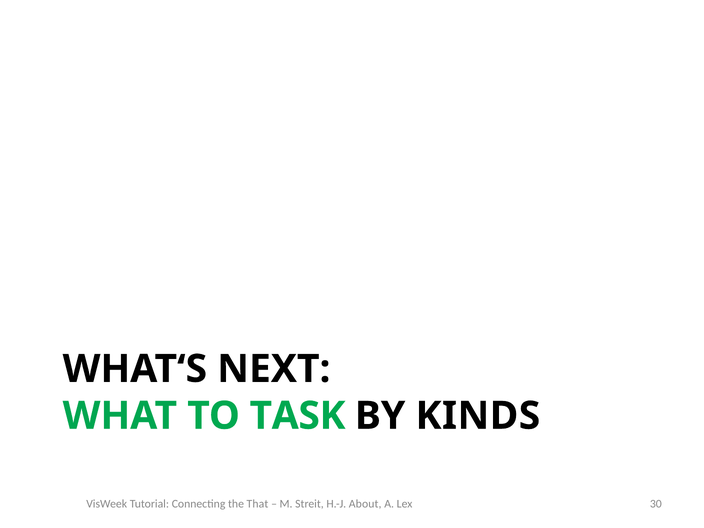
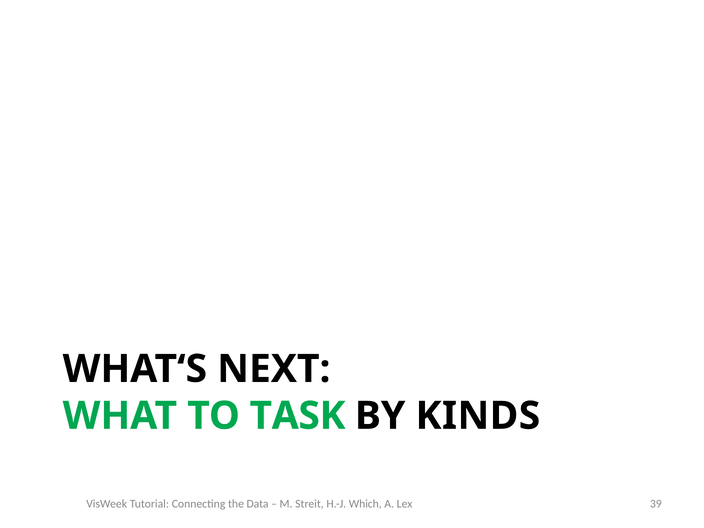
That: That -> Data
About: About -> Which
30: 30 -> 39
